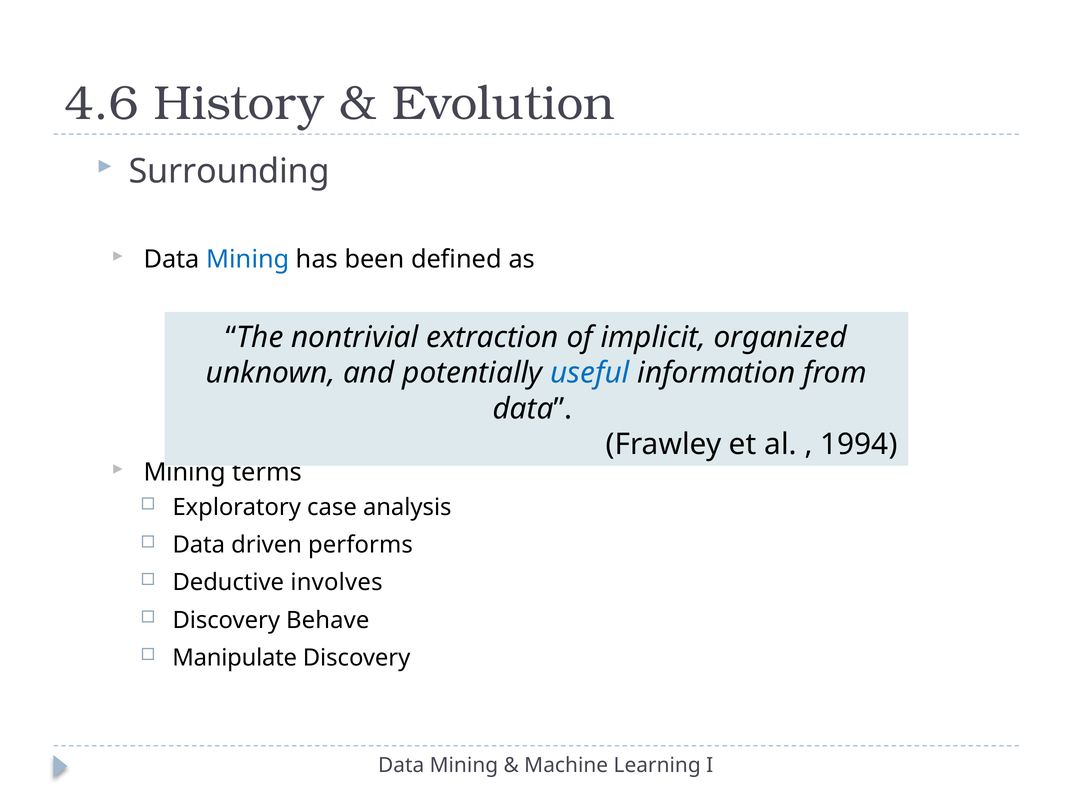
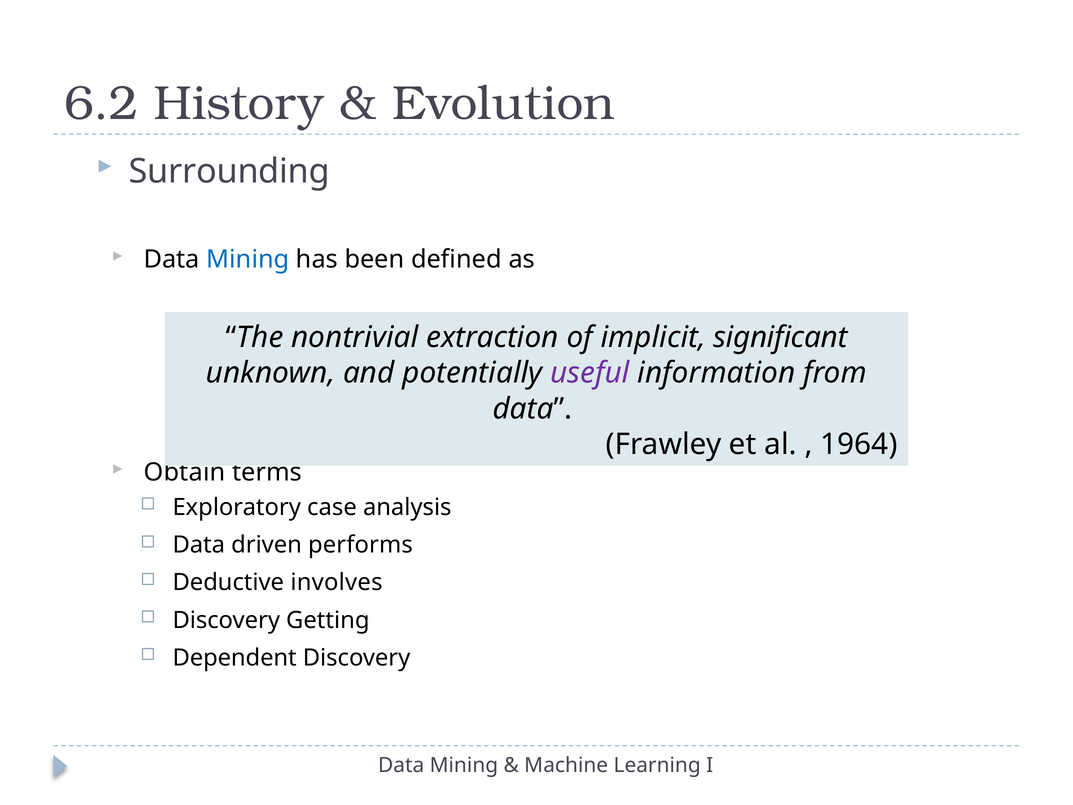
4.6: 4.6 -> 6.2
organized: organized -> significant
useful colour: blue -> purple
1994: 1994 -> 1964
Mining at (185, 472): Mining -> Obtain
Behave: Behave -> Getting
Manipulate: Manipulate -> Dependent
